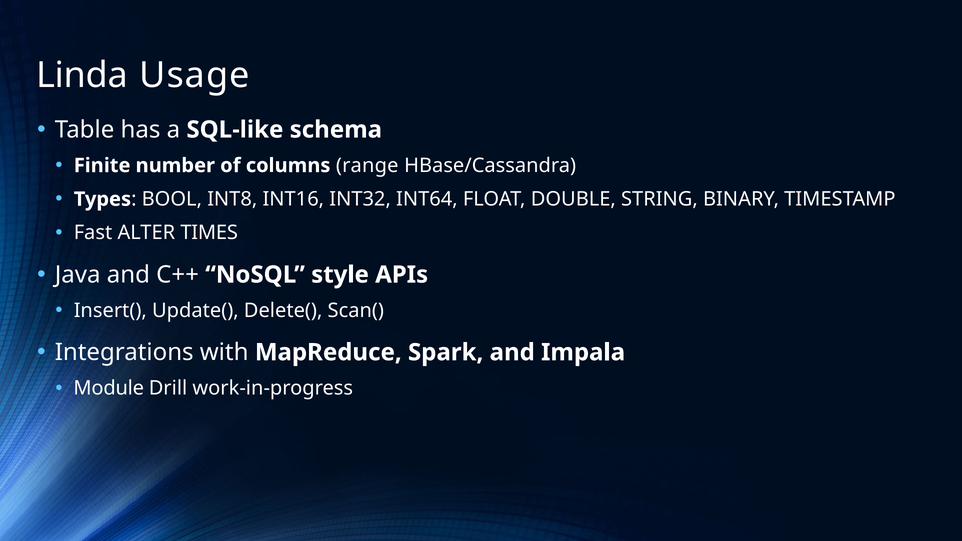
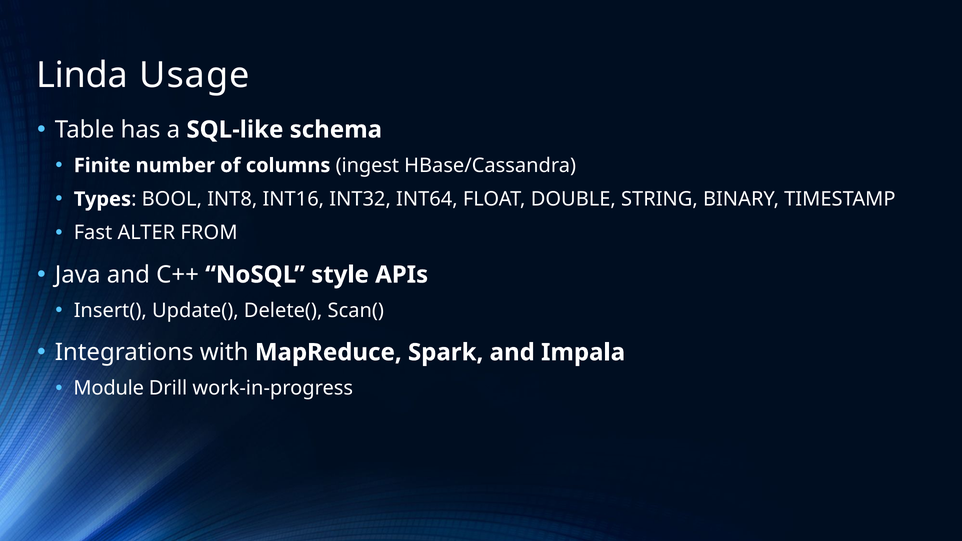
range: range -> ingest
TIMES: TIMES -> FROM
